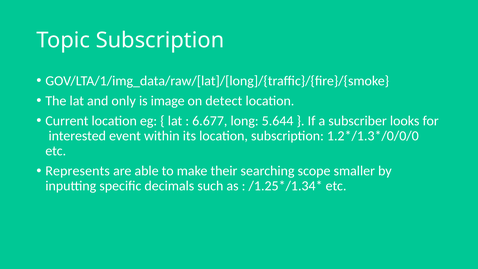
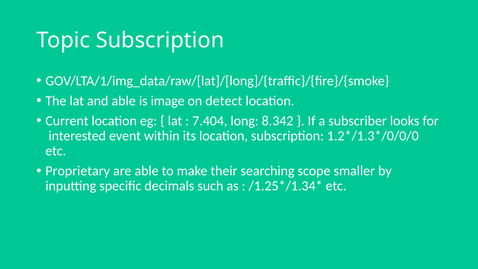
and only: only -> able
6.677: 6.677 -> 7.404
5.644: 5.644 -> 8.342
Represents: Represents -> Proprietary
